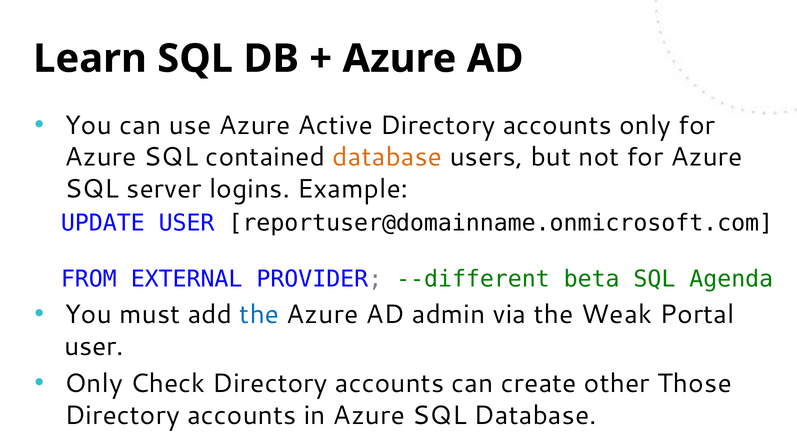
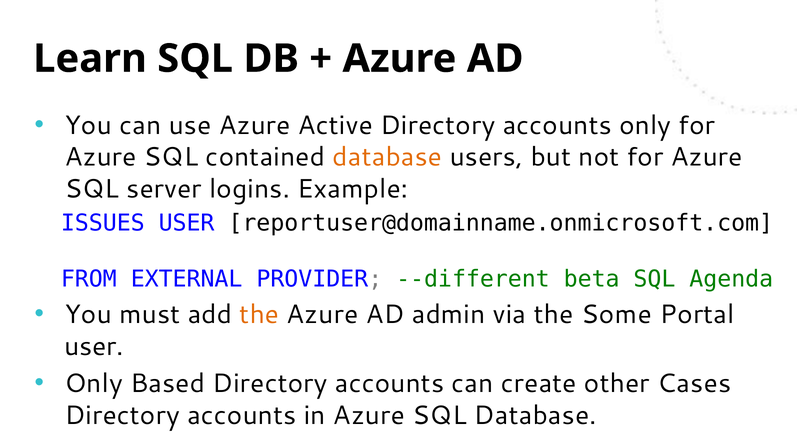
UPDATE: UPDATE -> ISSUES
the at (259, 315) colour: blue -> orange
Weak: Weak -> Some
Check: Check -> Based
Those: Those -> Cases
